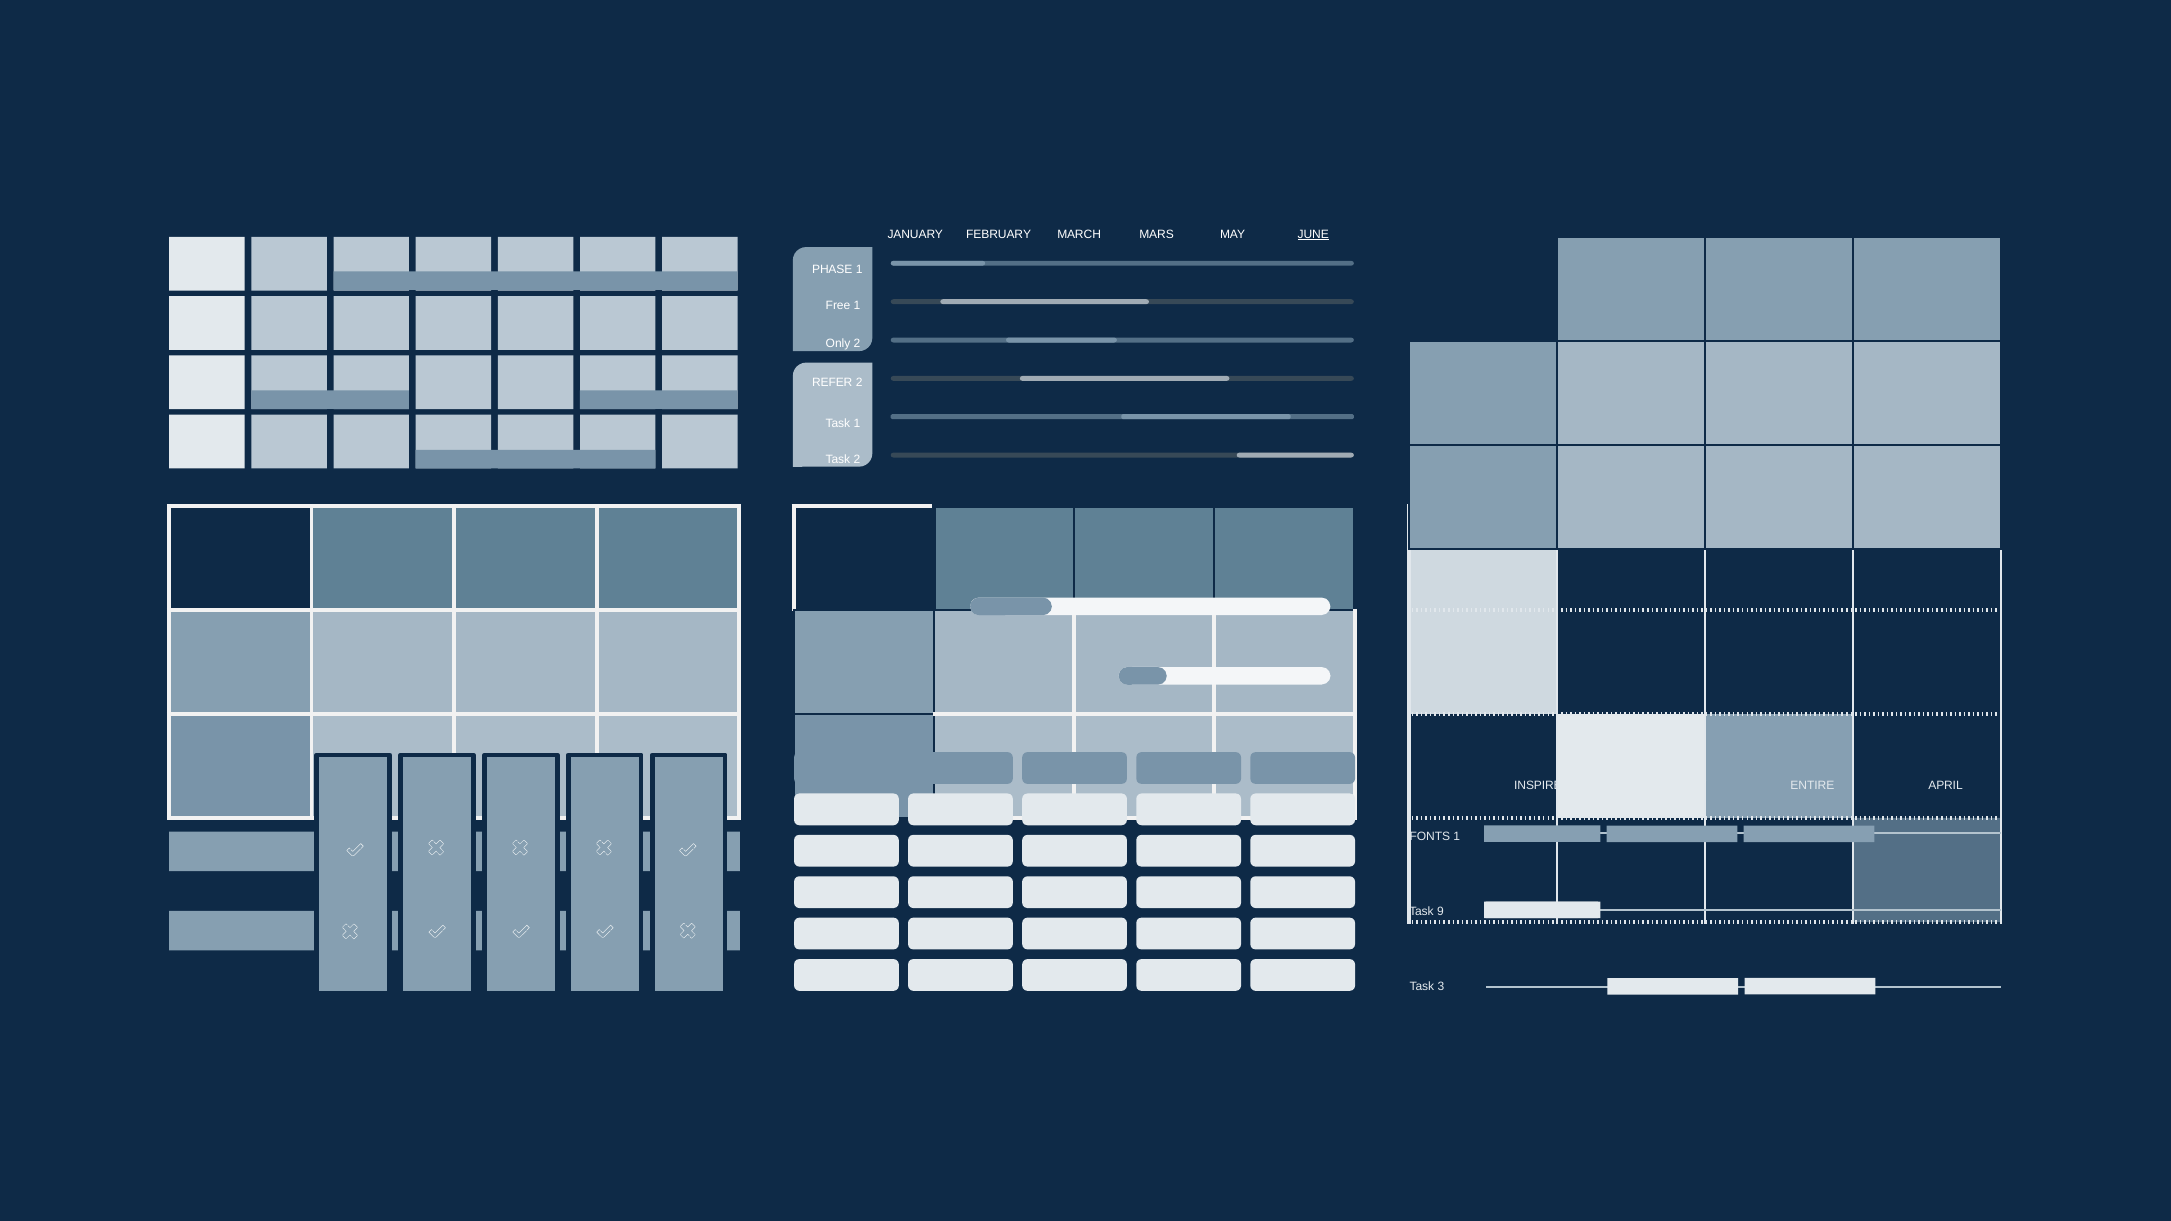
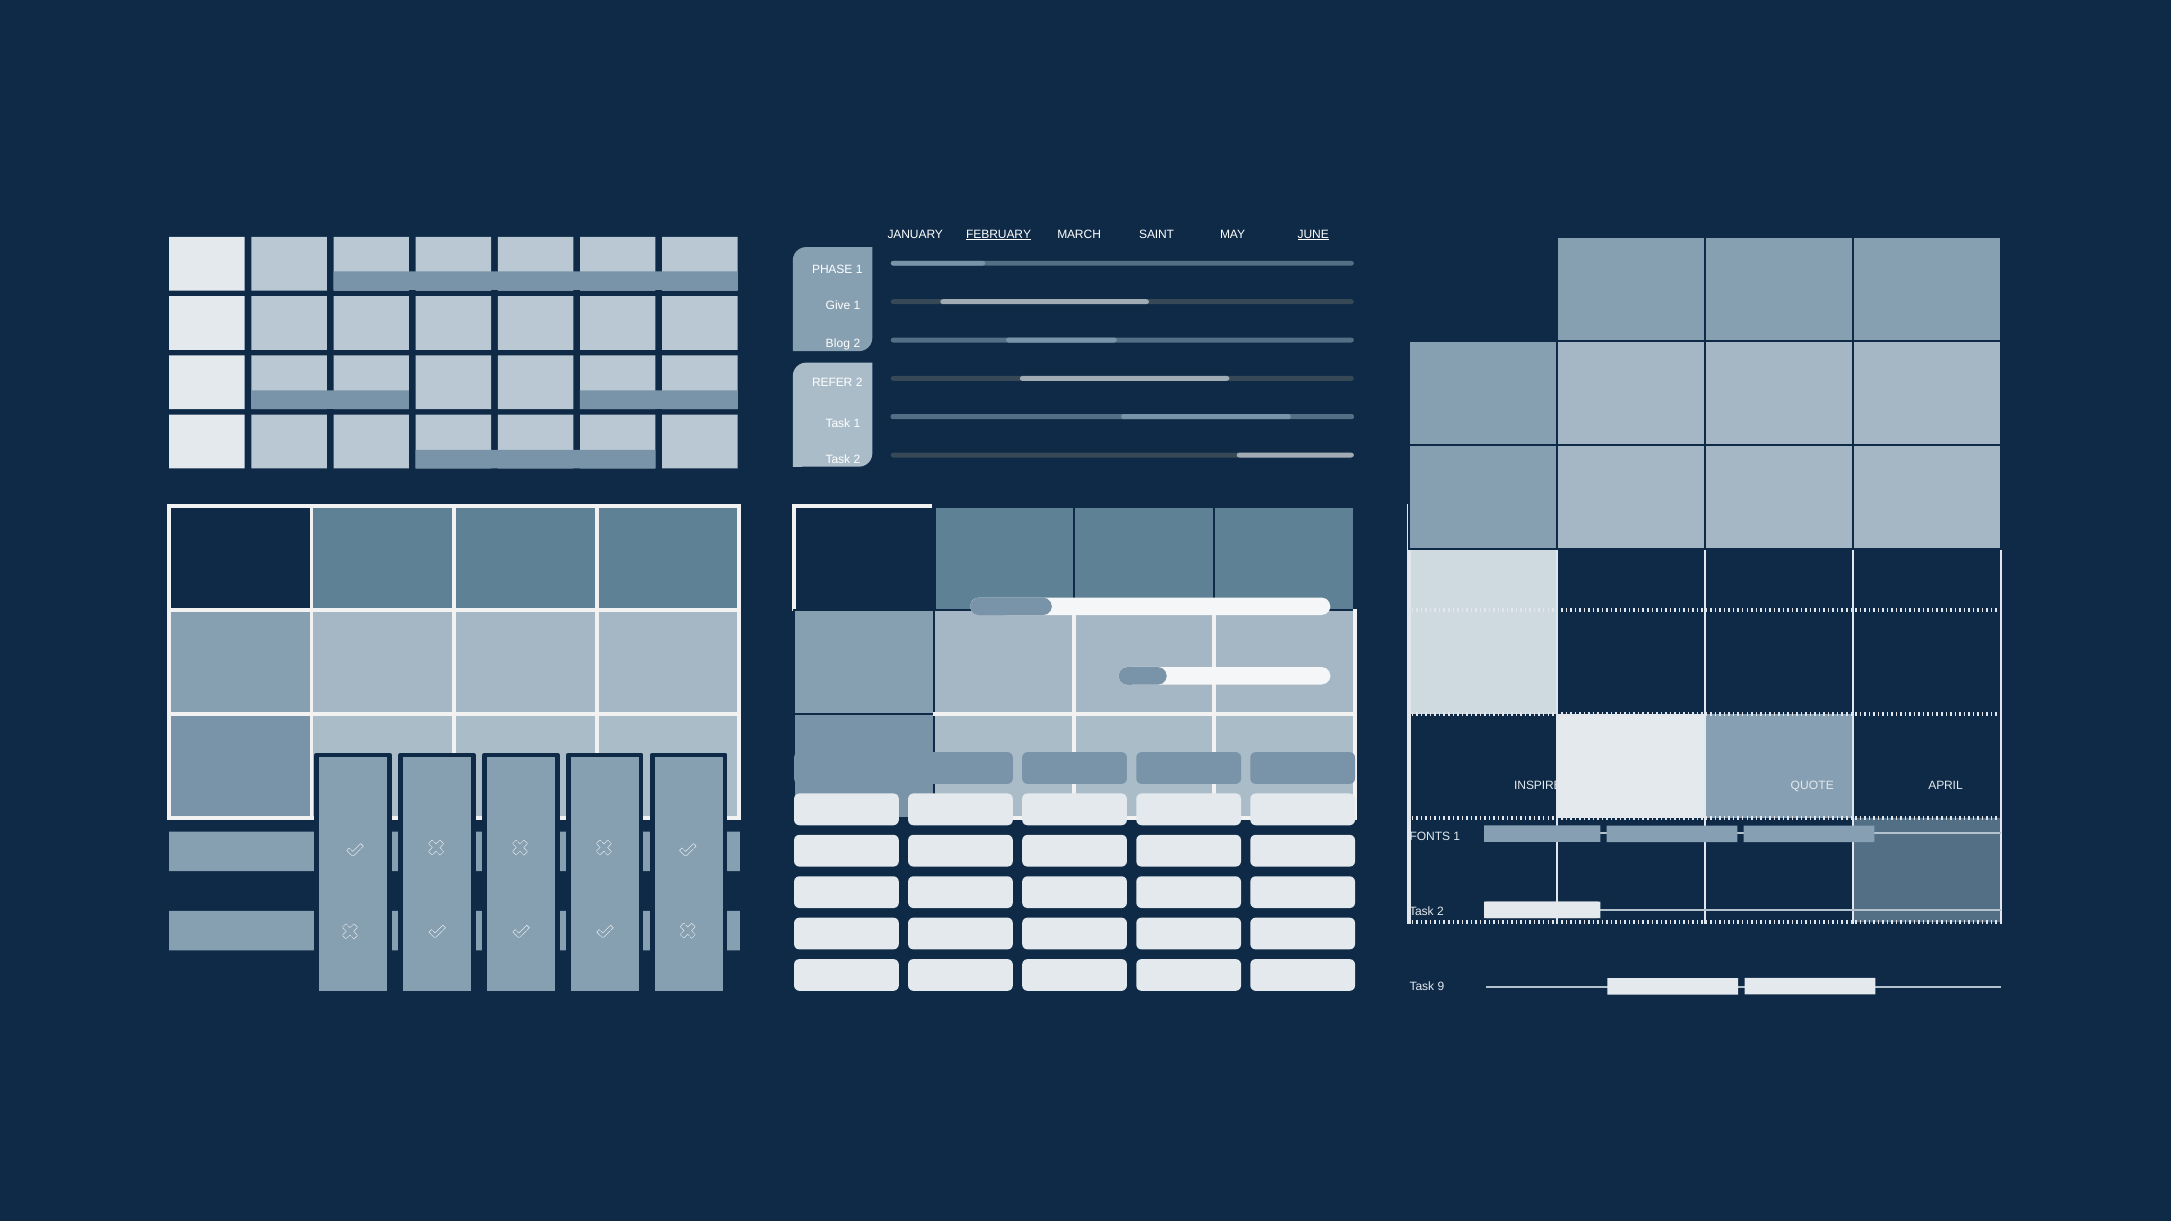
FEBRUARY at (999, 234) underline: none -> present
MARS: MARS -> SAINT
Free: Free -> Give
Only: Only -> Blog
ENTIRE: ENTIRE -> QUOTE
9 at (1440, 912): 9 -> 2
3: 3 -> 9
